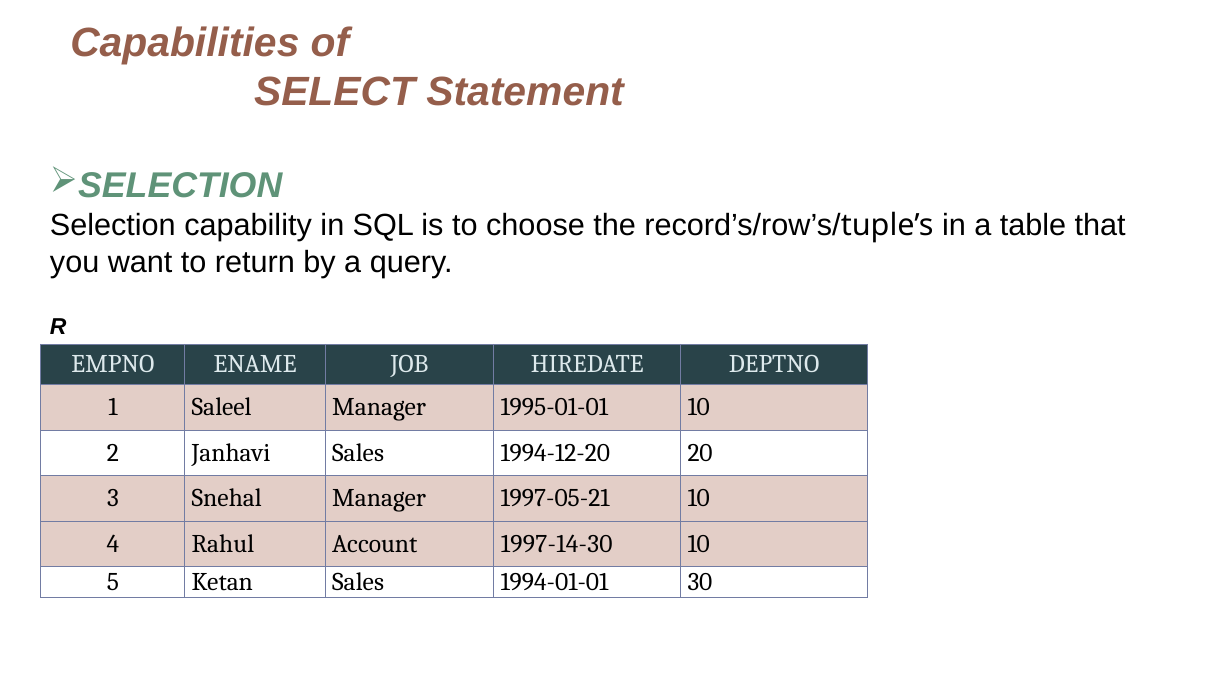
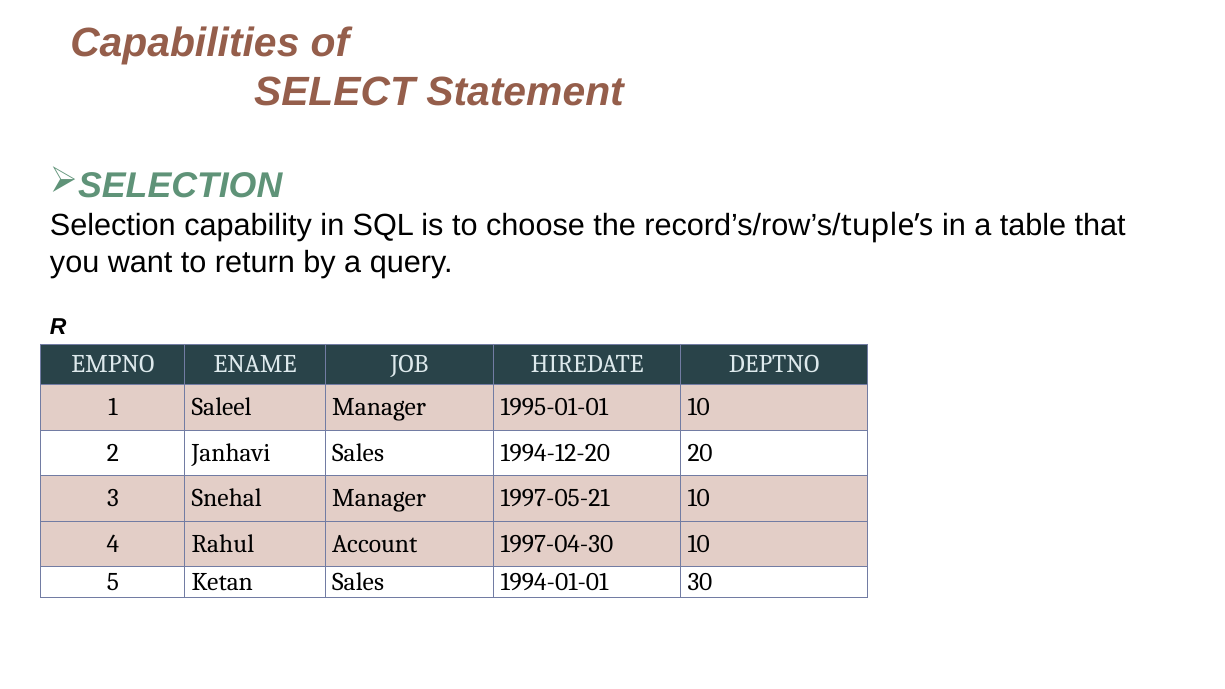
1997-14-30: 1997-14-30 -> 1997-04-30
